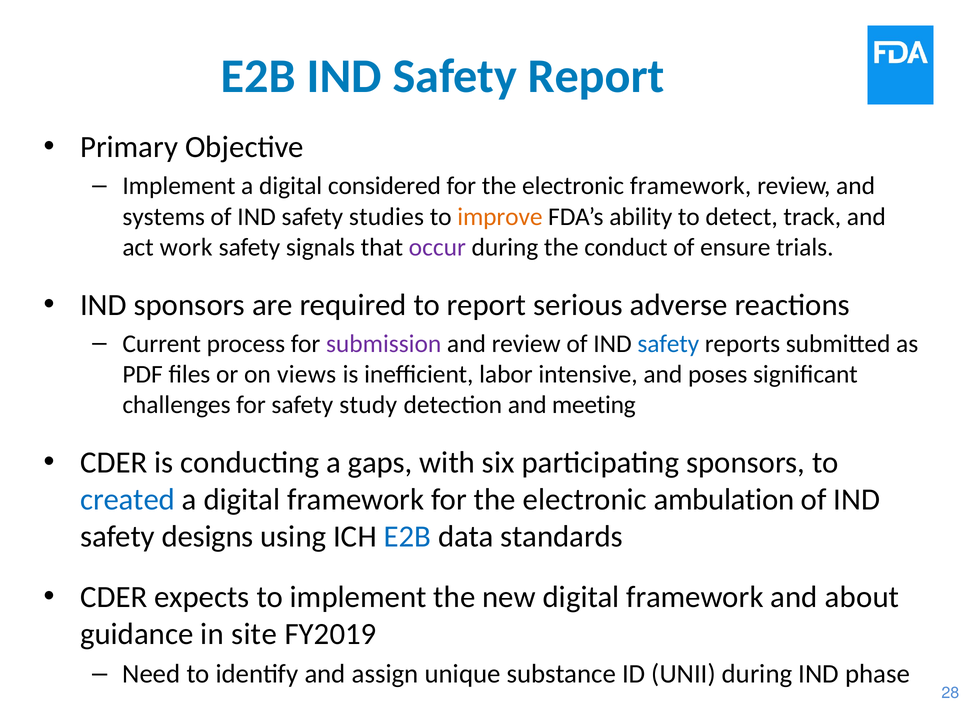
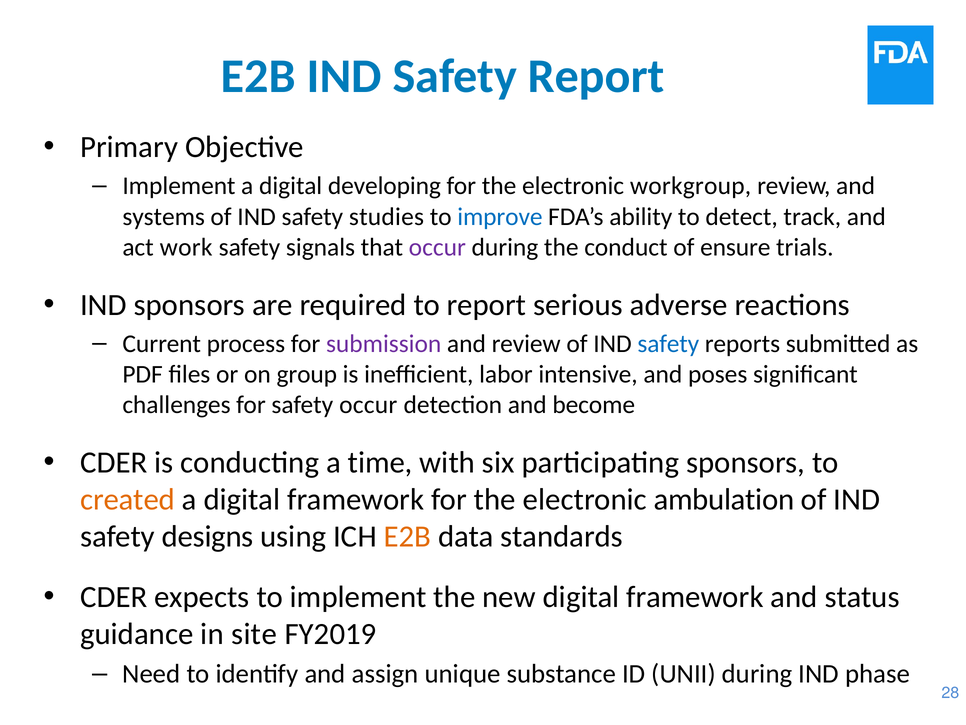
considered: considered -> developing
electronic framework: framework -> workgroup
improve colour: orange -> blue
views: views -> group
safety study: study -> occur
meeting: meeting -> become
gaps: gaps -> time
created colour: blue -> orange
E2B at (407, 536) colour: blue -> orange
about: about -> status
